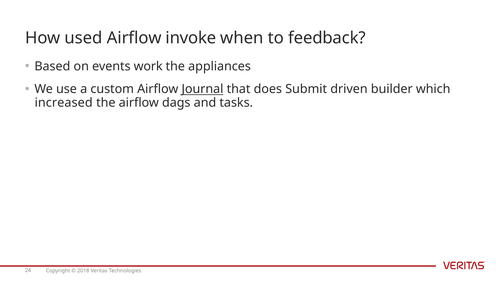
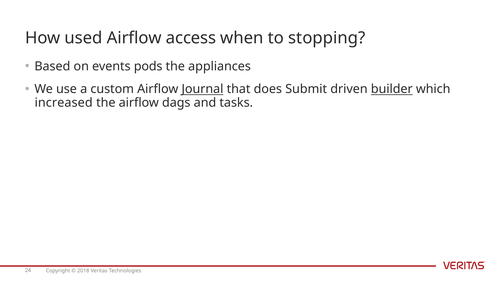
invoke: invoke -> access
feedback: feedback -> stopping
work: work -> pods
builder underline: none -> present
